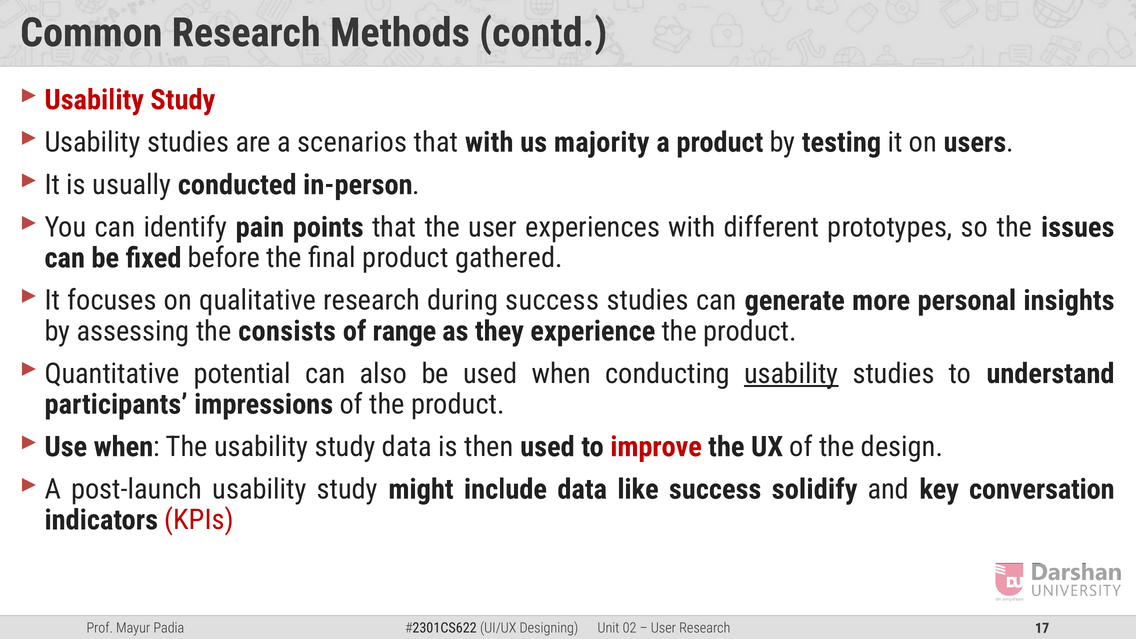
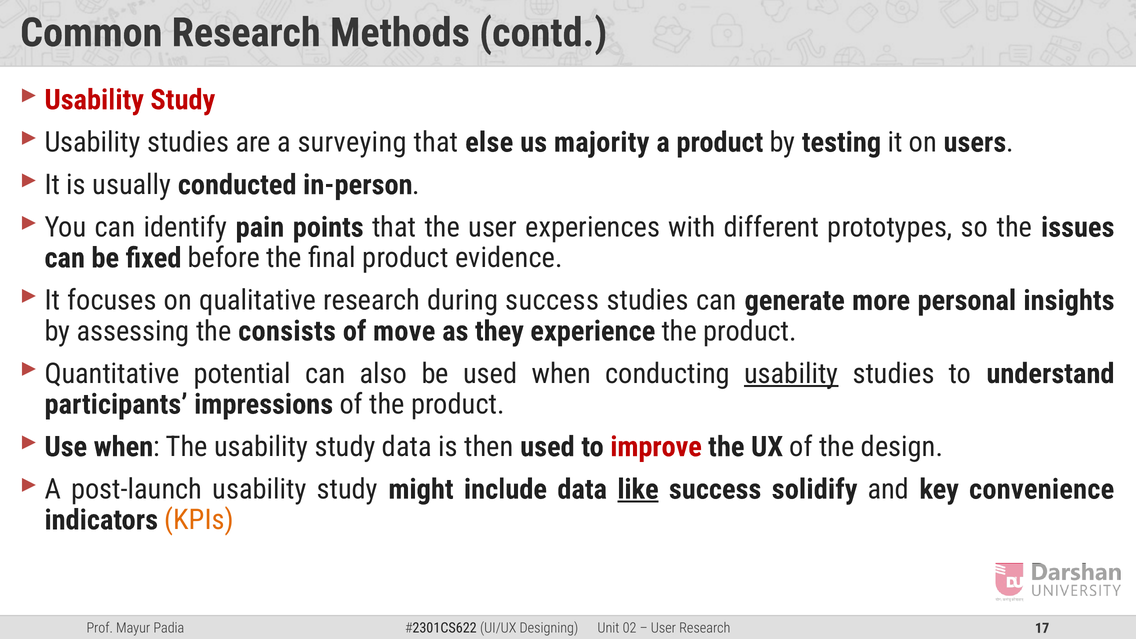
scenarios: scenarios -> surveying
that with: with -> else
gathered: gathered -> evidence
range: range -> move
like underline: none -> present
conversation: conversation -> convenience
KPIs colour: red -> orange
